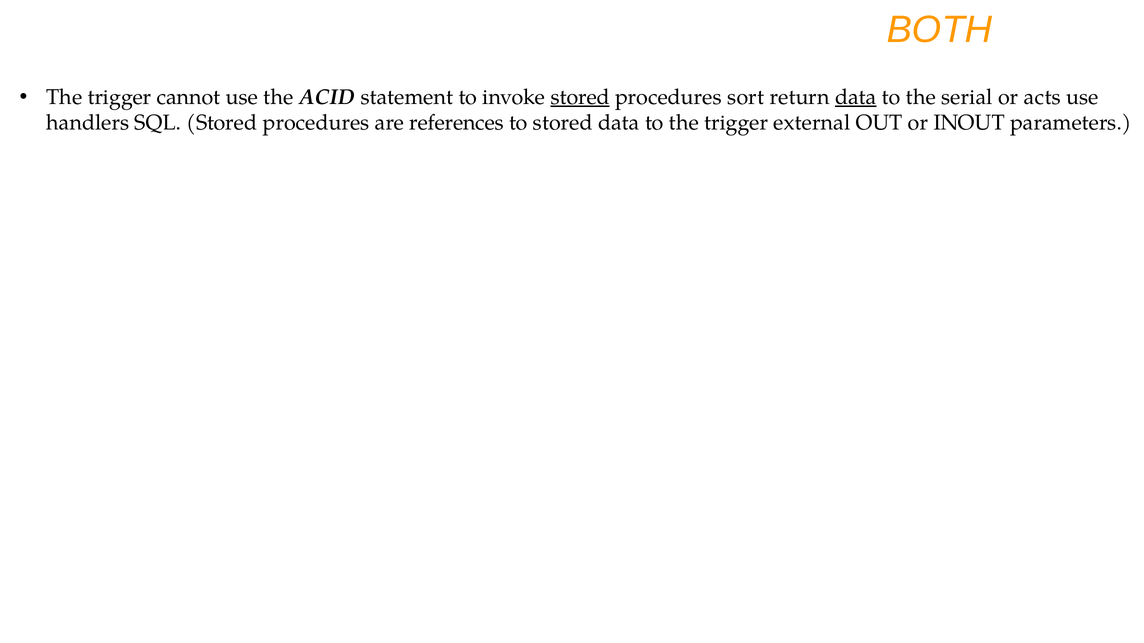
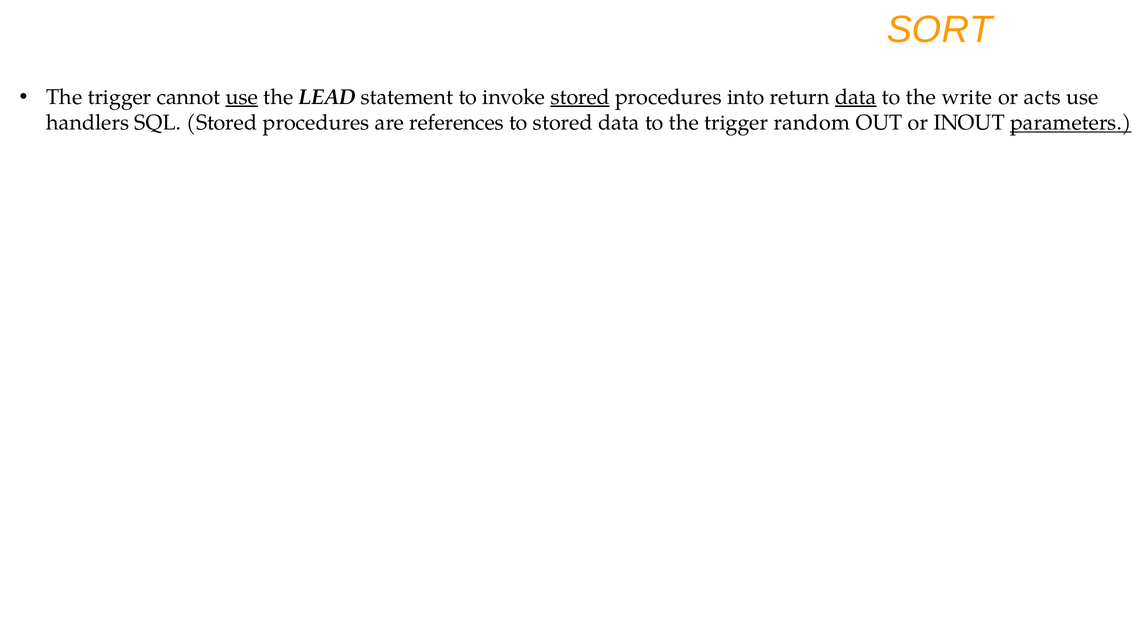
BOTH: BOTH -> SORT
use at (242, 97) underline: none -> present
ACID: ACID -> LEAD
sort: sort -> into
serial: serial -> write
external: external -> random
parameters underline: none -> present
